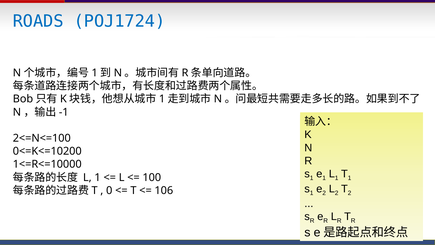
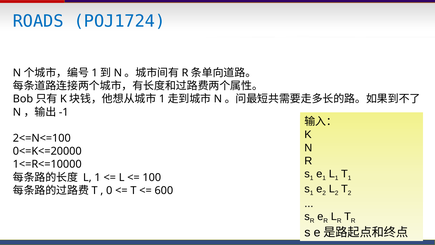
0<=K<=10200: 0<=K<=10200 -> 0<=K<=20000
106: 106 -> 600
